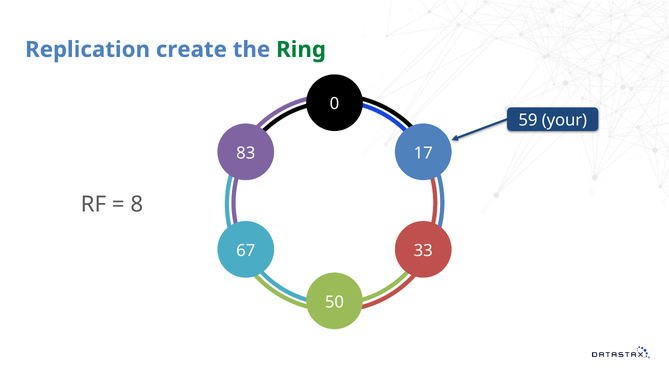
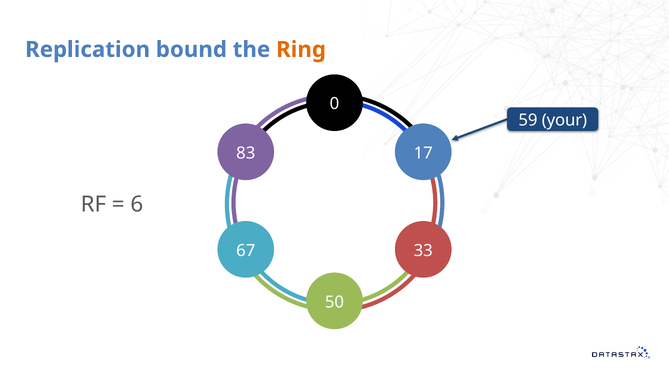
create: create -> bound
Ring colour: green -> orange
8: 8 -> 6
